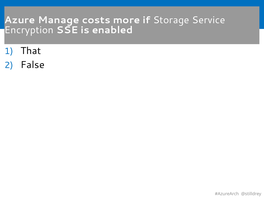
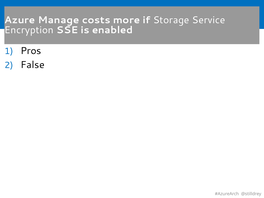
That: That -> Pros
